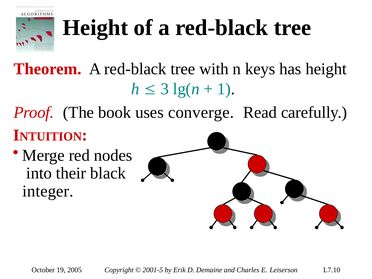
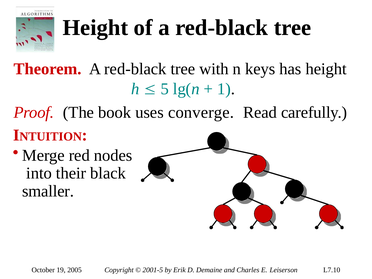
3: 3 -> 5
integer: integer -> smaller
